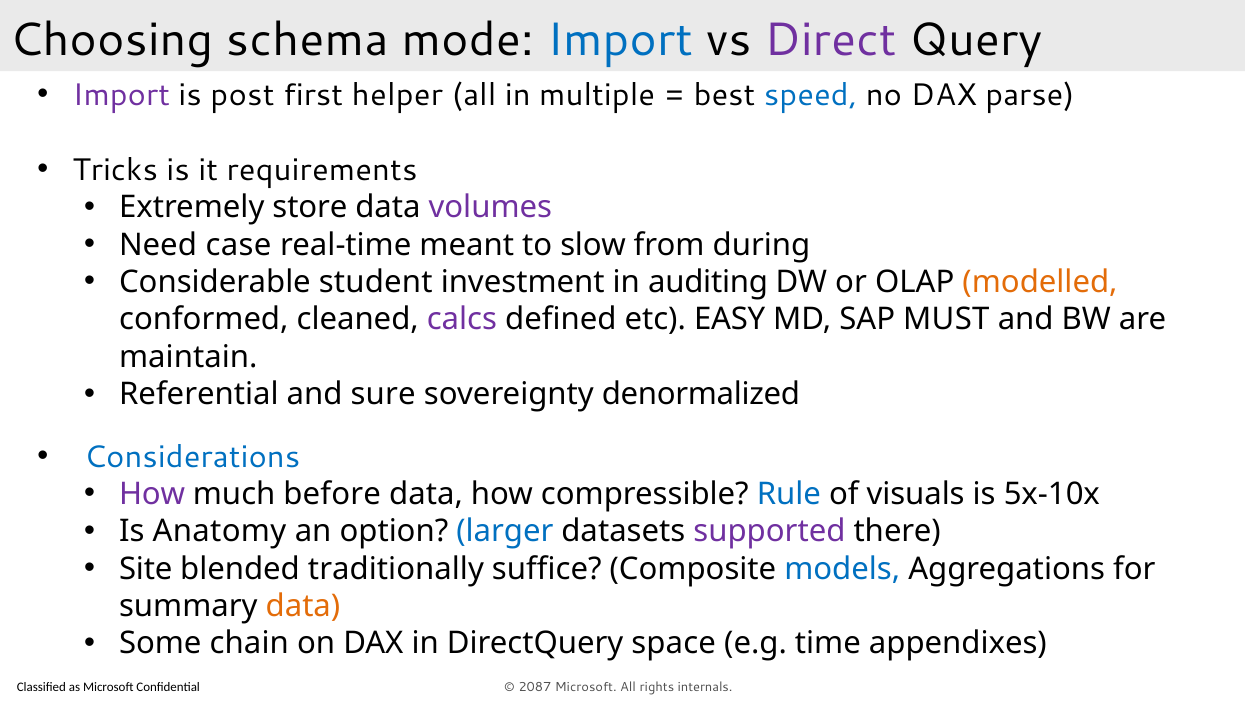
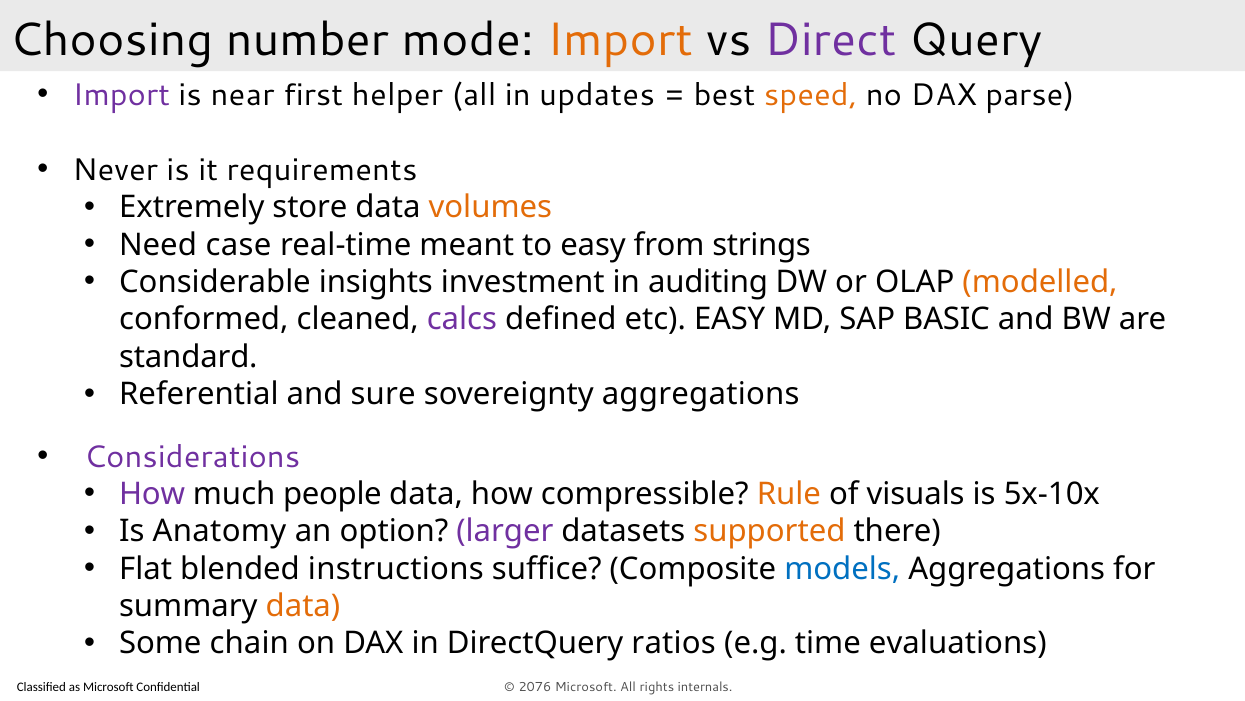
schema: schema -> number
Import at (620, 40) colour: blue -> orange
post: post -> near
multiple: multiple -> updates
speed colour: blue -> orange
Tricks: Tricks -> Never
volumes colour: purple -> orange
to slow: slow -> easy
during: during -> strings
student: student -> insights
MUST: MUST -> BASIC
maintain: maintain -> standard
sovereignty denormalized: denormalized -> aggregations
Considerations colour: blue -> purple
before: before -> people
Rule colour: blue -> orange
larger colour: blue -> purple
supported colour: purple -> orange
Site: Site -> Flat
traditionally: traditionally -> instructions
space: space -> ratios
appendixes: appendixes -> evaluations
2087: 2087 -> 2076
